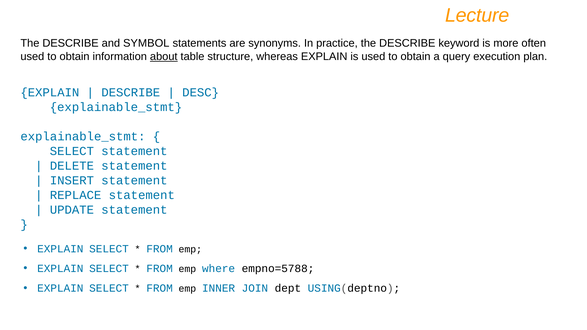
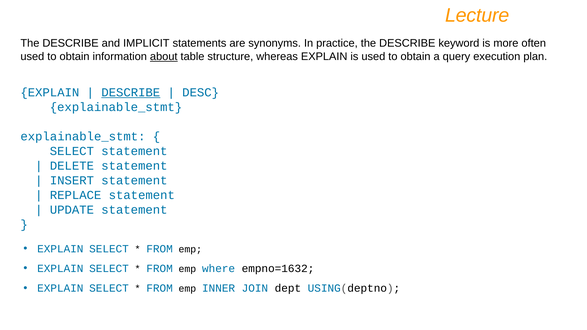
SYMBOL: SYMBOL -> IMPLICIT
DESCRIBE at (131, 93) underline: none -> present
empno=5788: empno=5788 -> empno=1632
